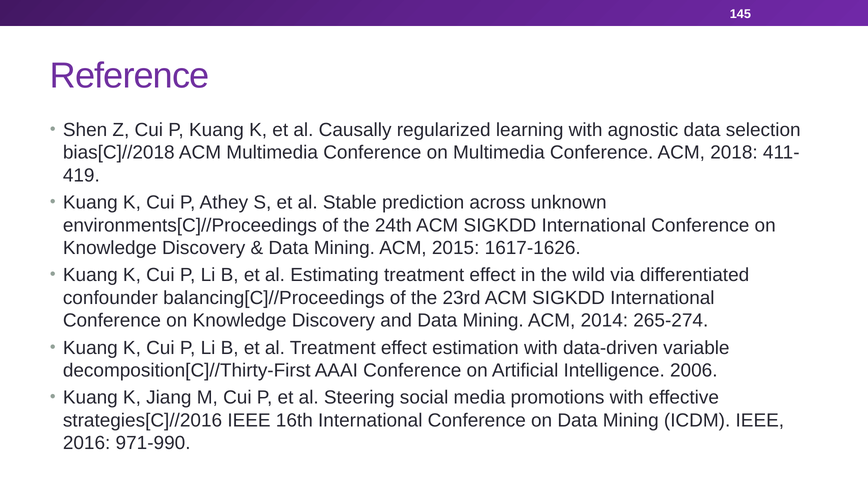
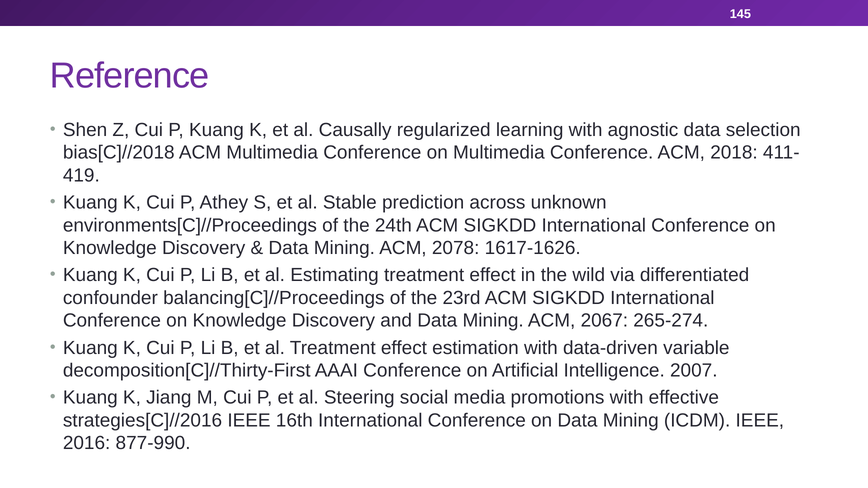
2015: 2015 -> 2078
2014: 2014 -> 2067
2006: 2006 -> 2007
971-990: 971-990 -> 877-990
